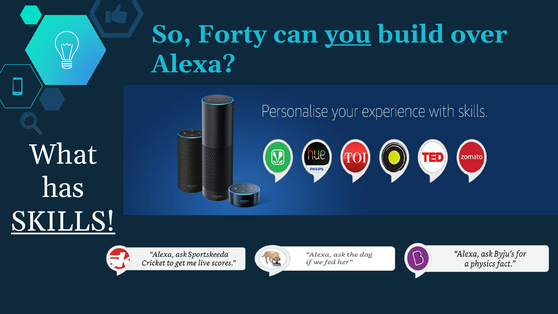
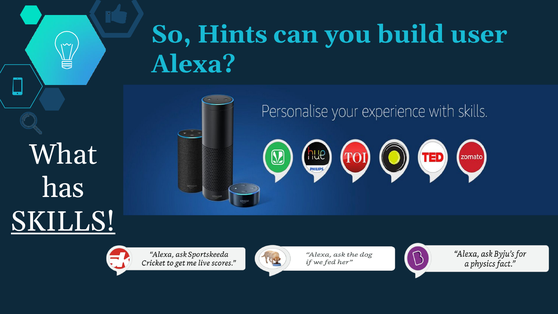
Forty: Forty -> Hints
you underline: present -> none
over: over -> user
